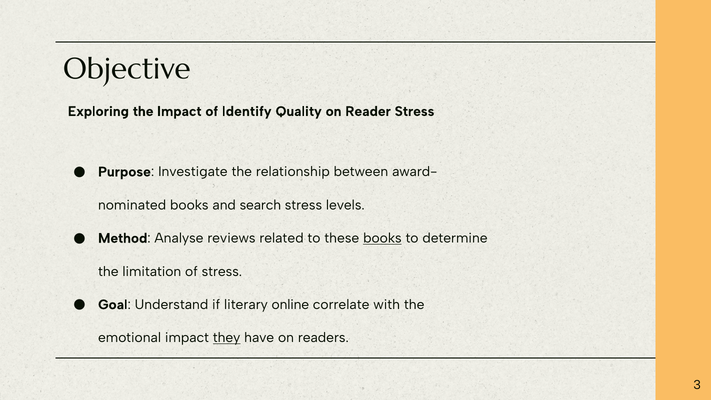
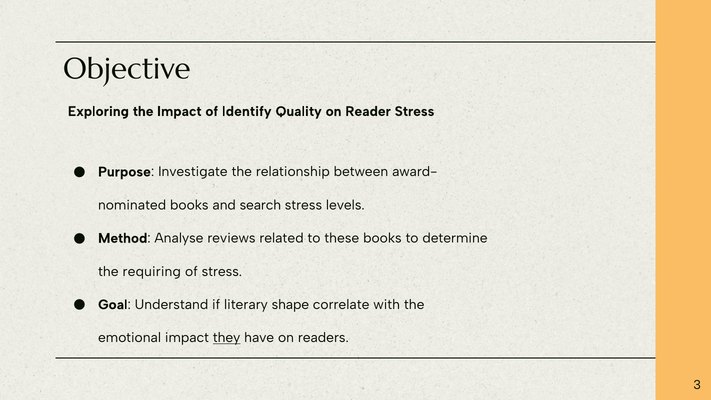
books at (382, 238) underline: present -> none
limitation: limitation -> requiring
online: online -> shape
